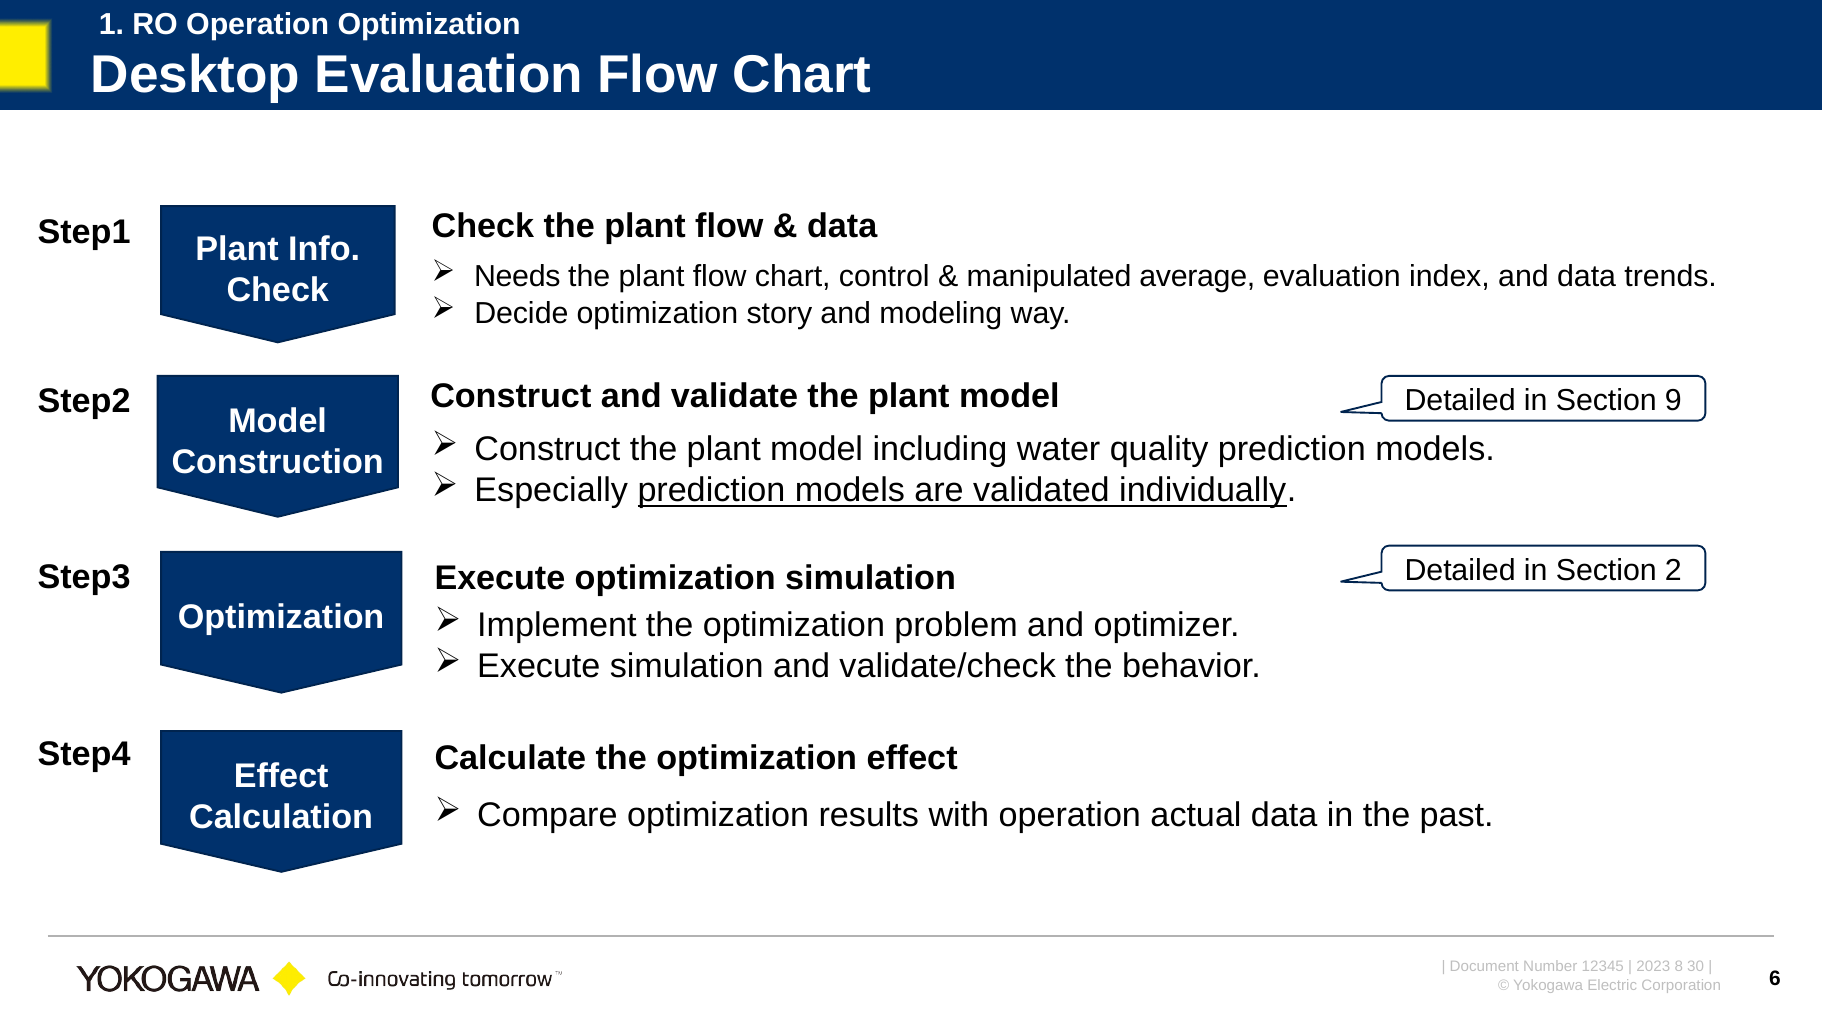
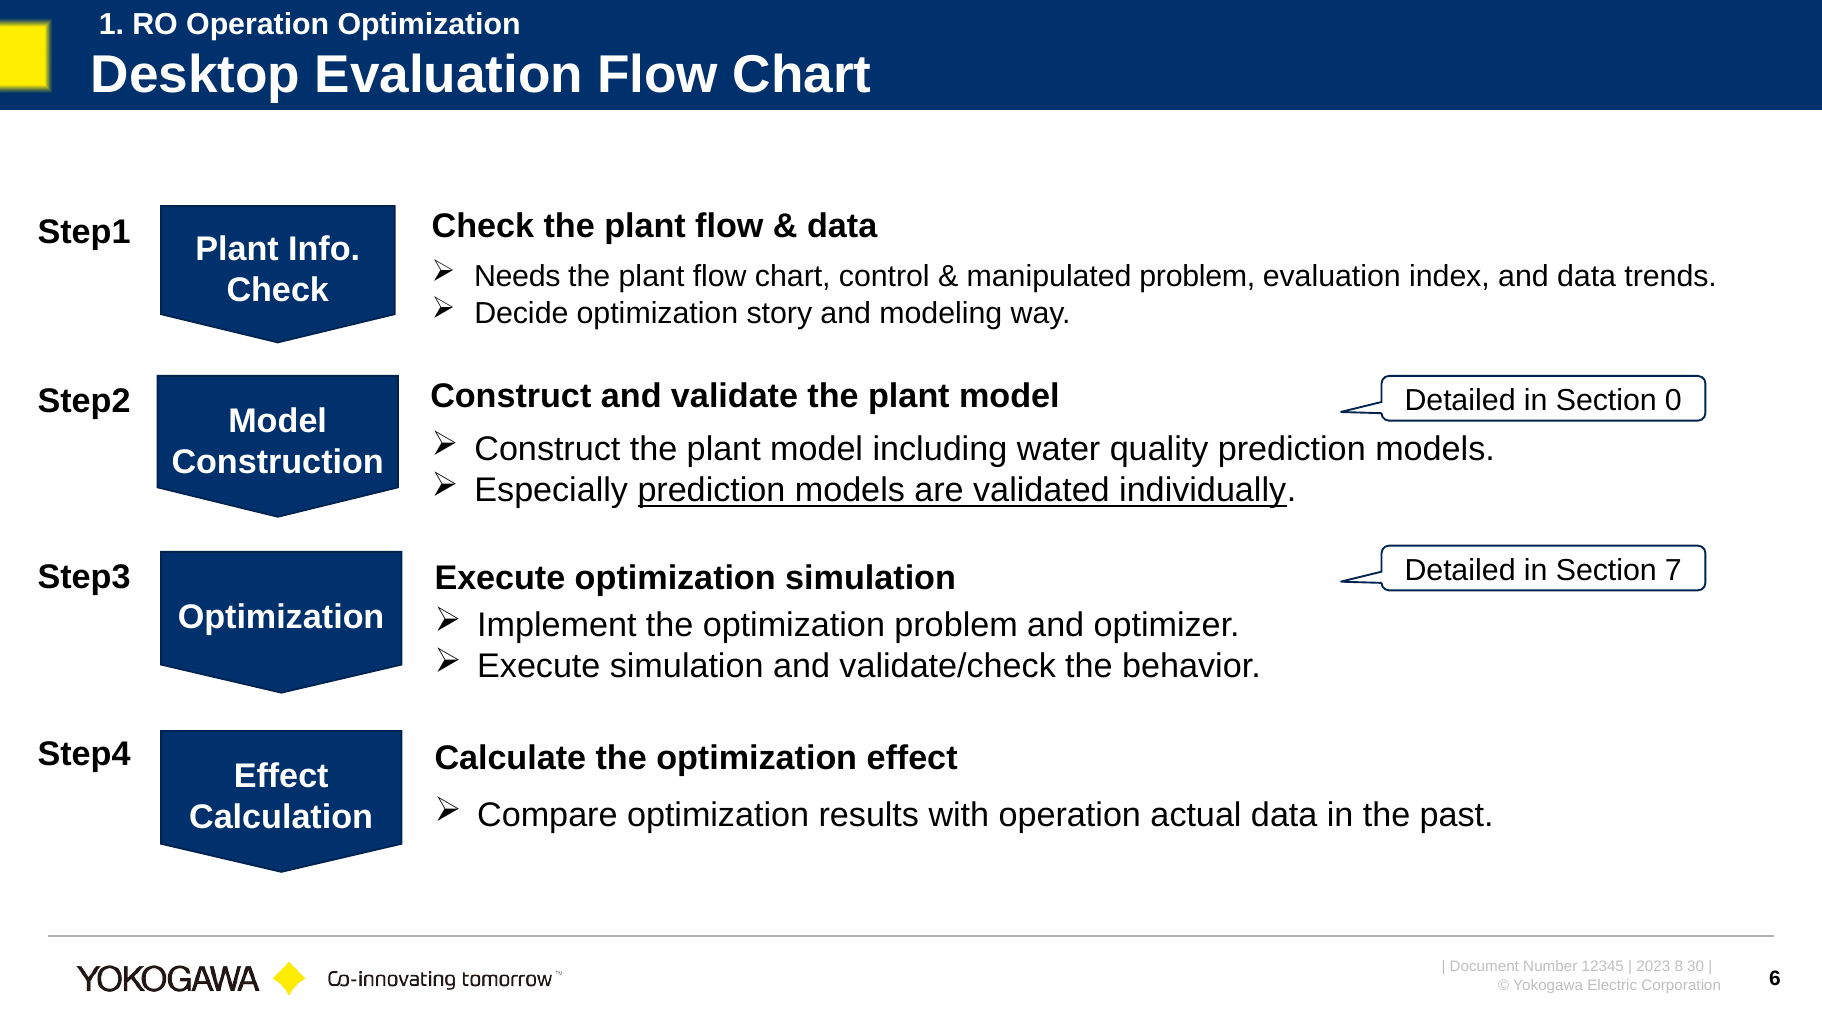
manipulated average: average -> problem
9: 9 -> 0
2: 2 -> 7
